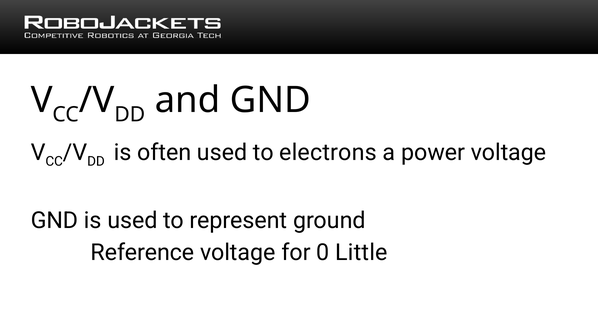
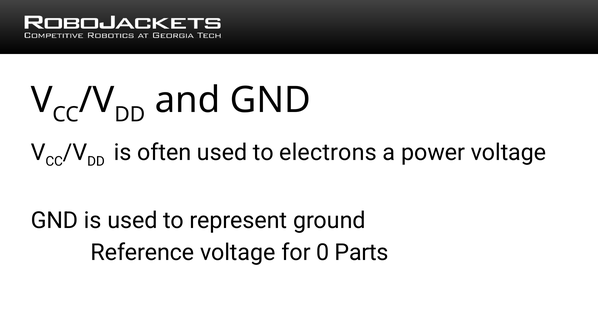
Little: Little -> Parts
